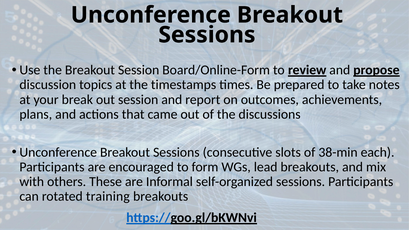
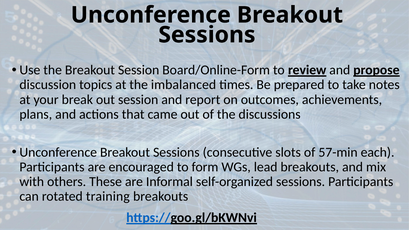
timestamps: timestamps -> imbalanced
38-min: 38-min -> 57-min
